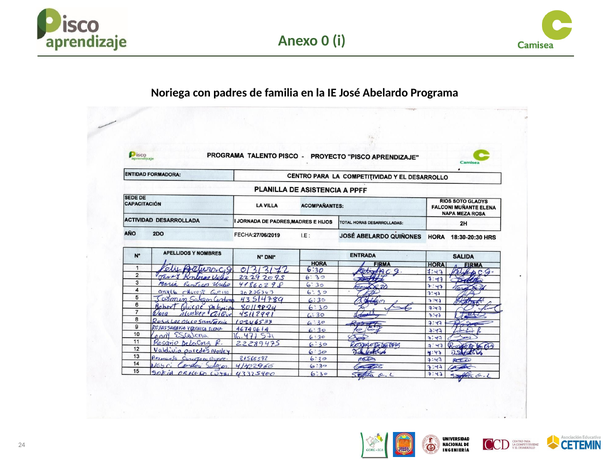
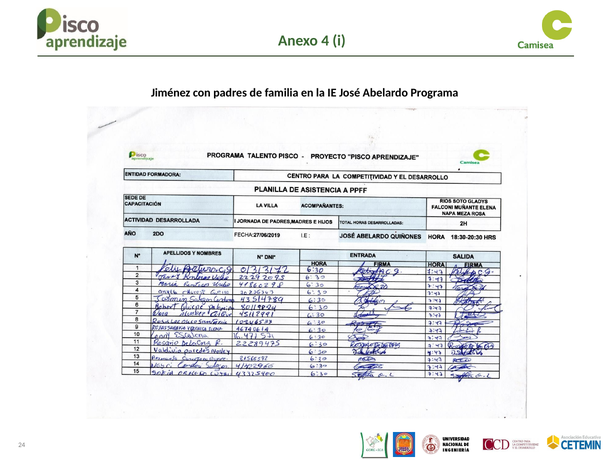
0: 0 -> 4
Noriega: Noriega -> Jiménez
